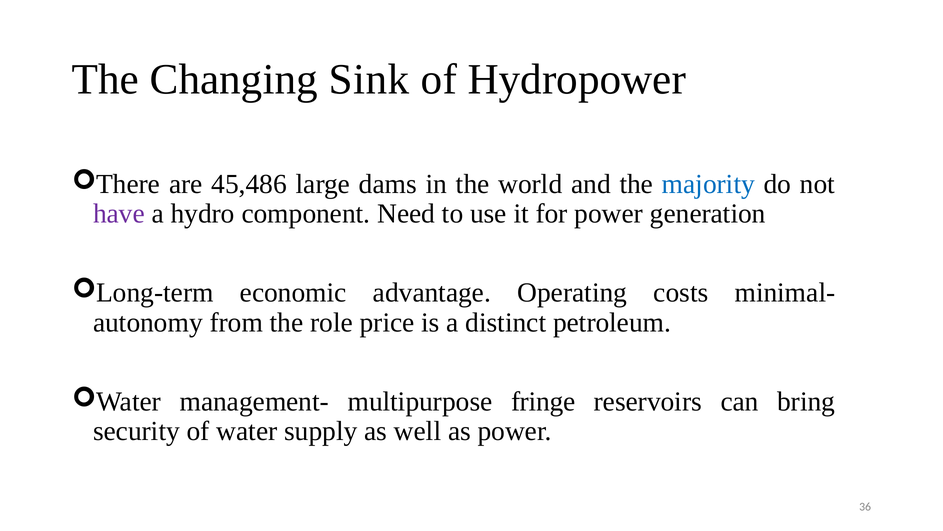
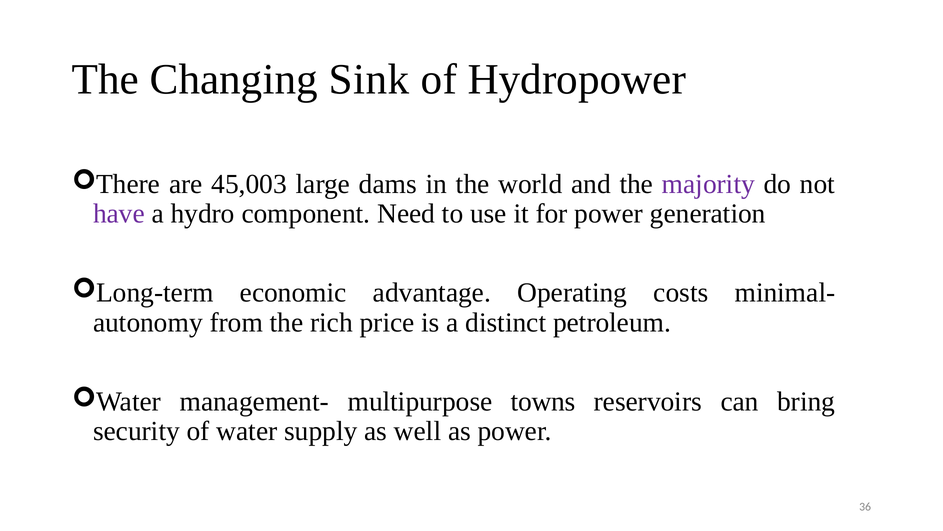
45,486: 45,486 -> 45,003
majority colour: blue -> purple
role: role -> rich
fringe: fringe -> towns
